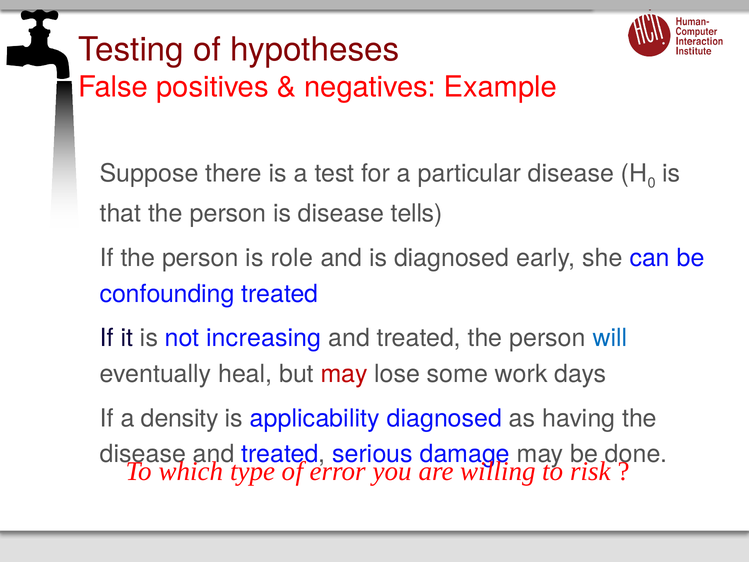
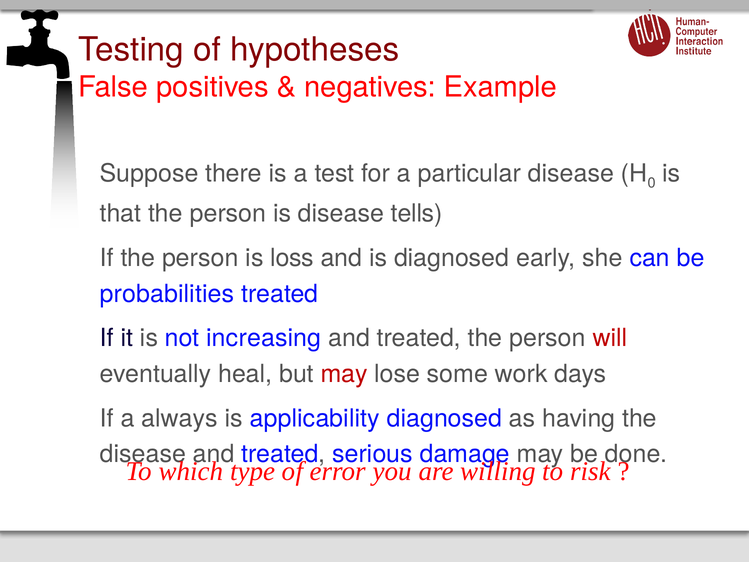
role: role -> loss
confounding: confounding -> probabilities
will colour: blue -> red
density: density -> always
